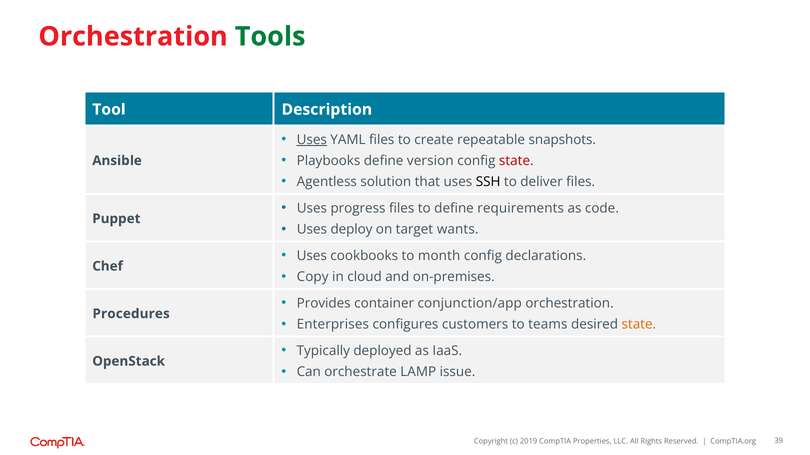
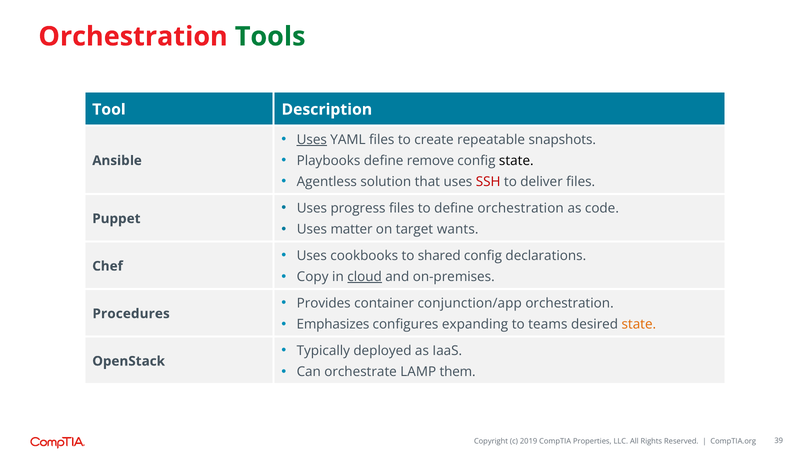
version: version -> remove
state at (516, 161) colour: red -> black
SSH colour: black -> red
define requirements: requirements -> orchestration
deploy: deploy -> matter
month: month -> shared
cloud underline: none -> present
Enterprises: Enterprises -> Emphasizes
customers: customers -> expanding
issue: issue -> them
